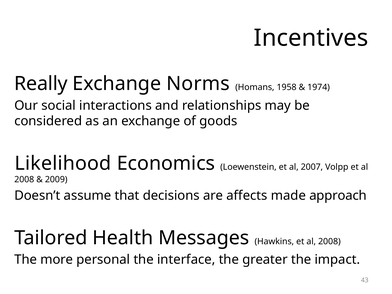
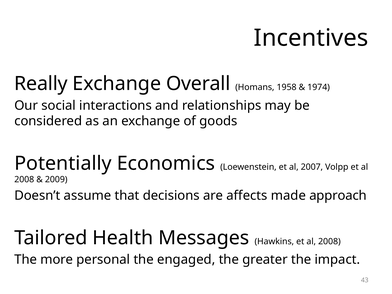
Norms: Norms -> Overall
Likelihood: Likelihood -> Potentially
interface: interface -> engaged
